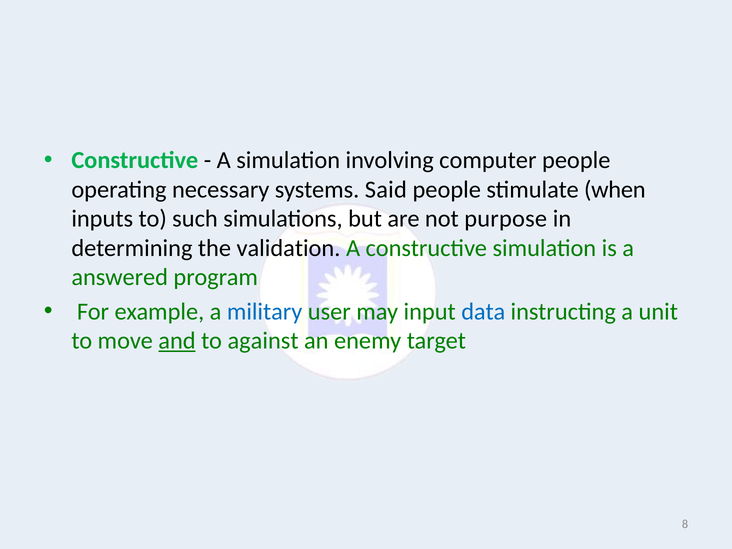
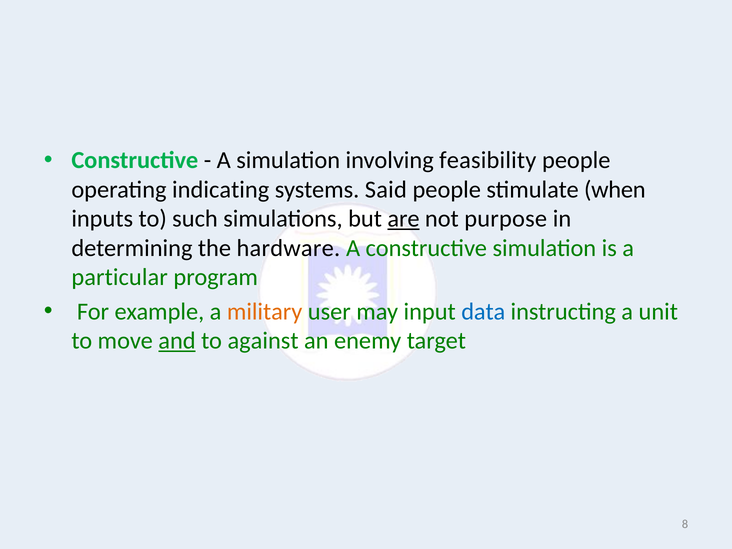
computer: computer -> feasibility
necessary: necessary -> indicating
are underline: none -> present
validation: validation -> hardware
answered: answered -> particular
military colour: blue -> orange
